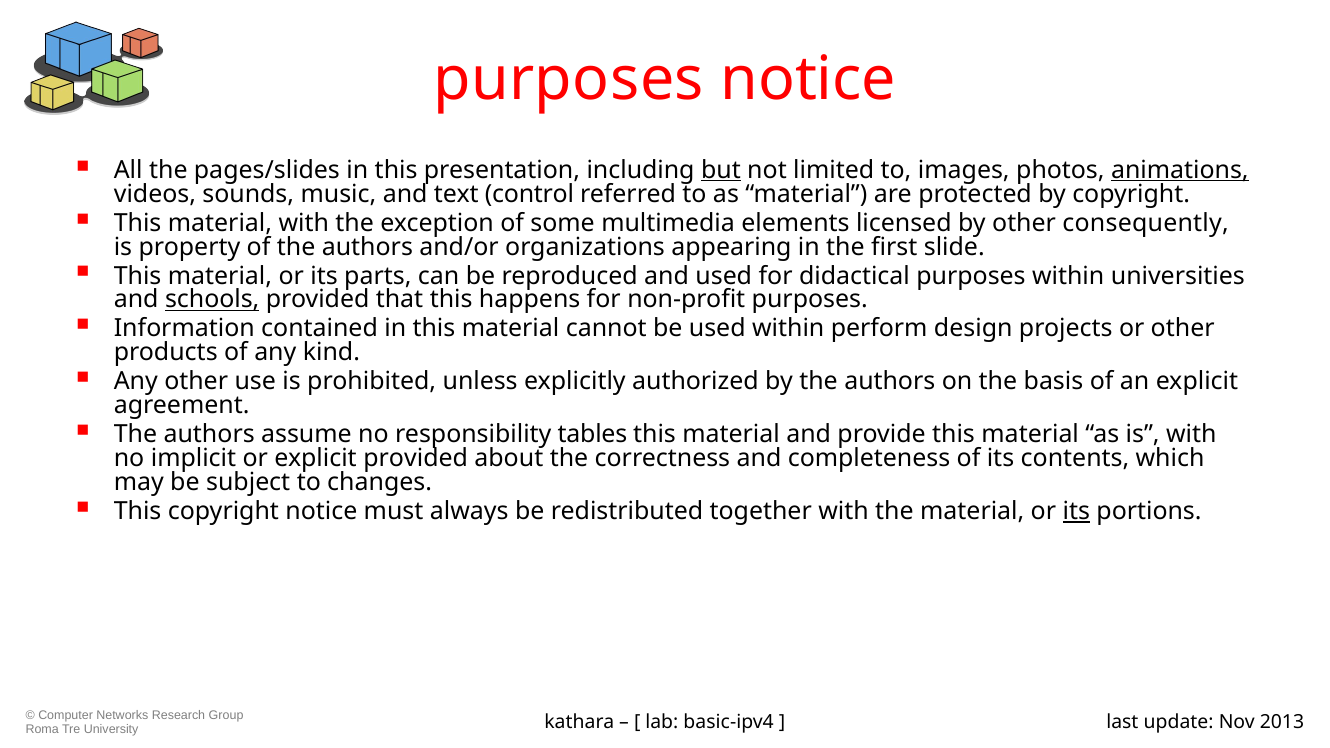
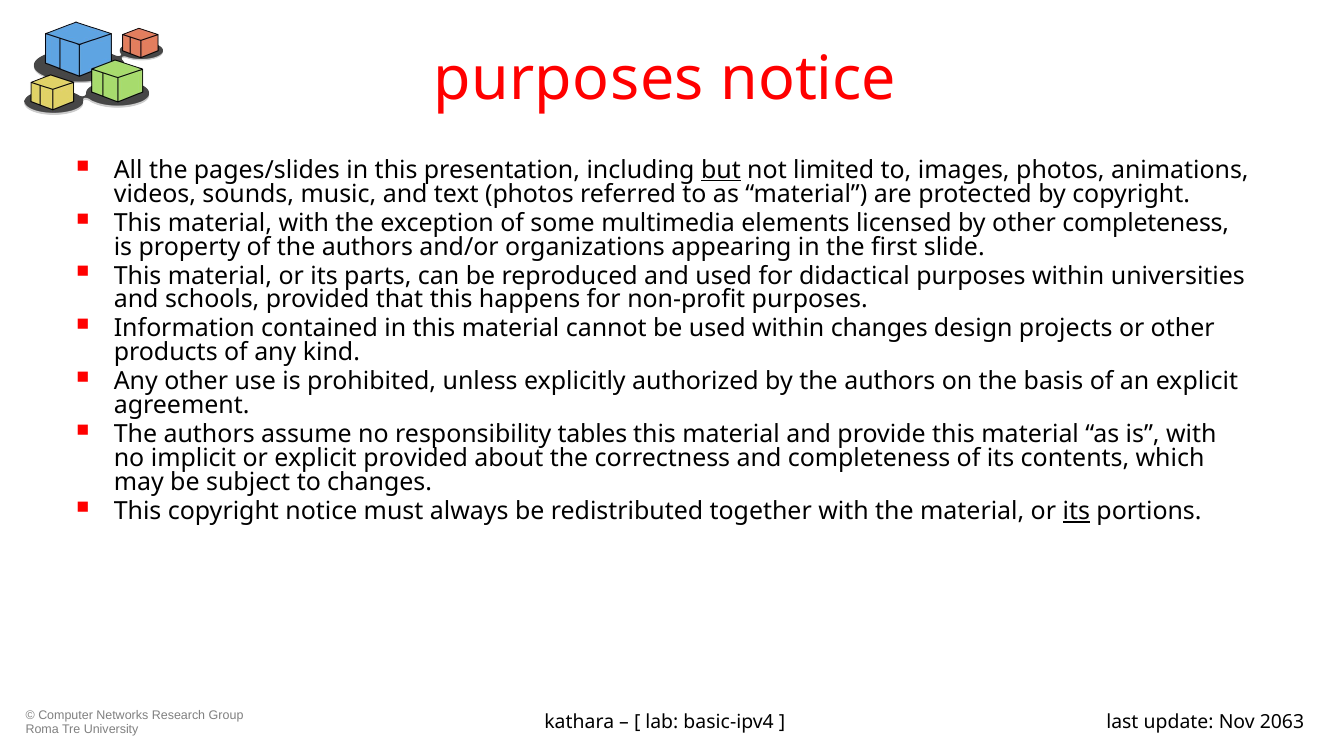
animations underline: present -> none
text control: control -> photos
other consequently: consequently -> completeness
schools underline: present -> none
within perform: perform -> changes
2013: 2013 -> 2063
